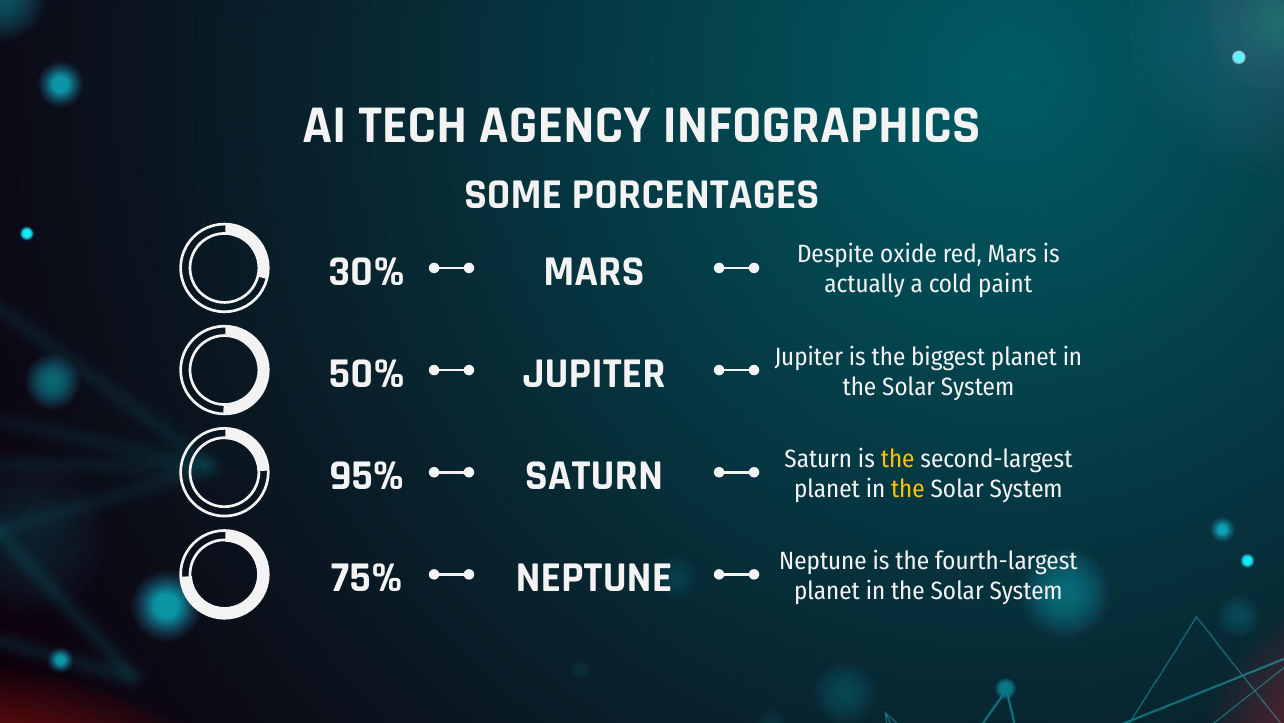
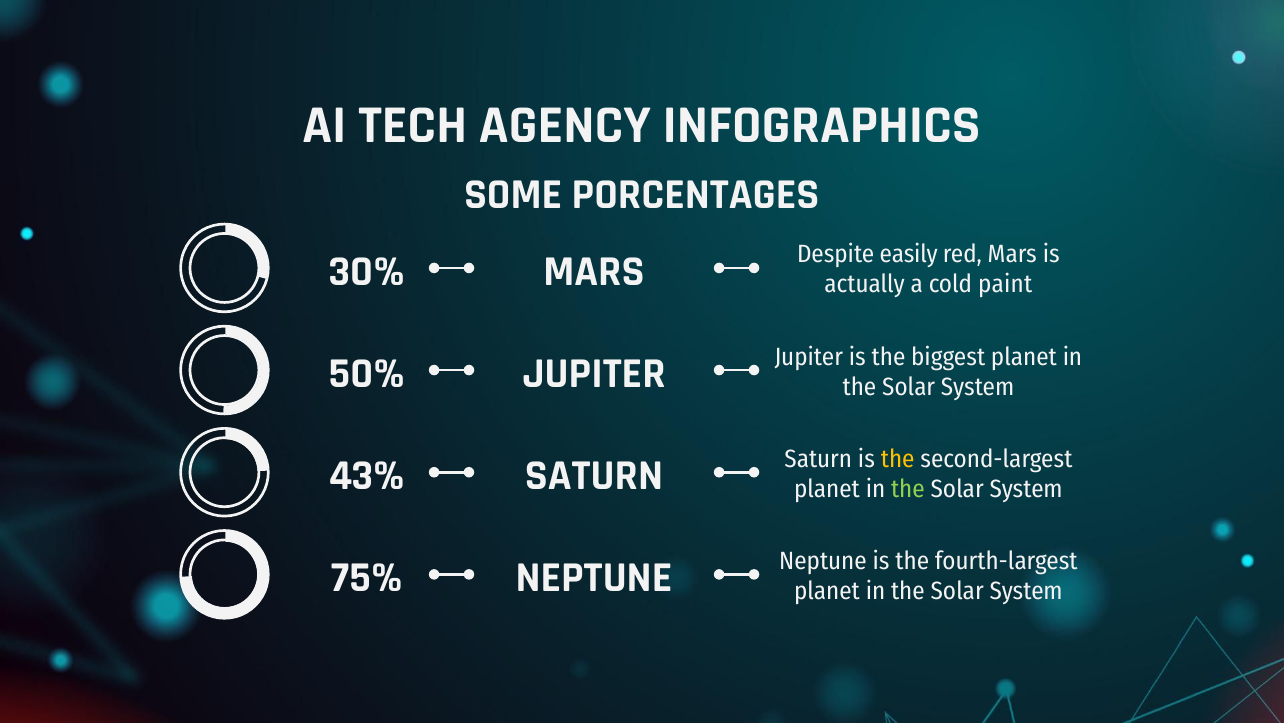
oxide: oxide -> easily
95%: 95% -> 43%
the at (908, 488) colour: yellow -> light green
